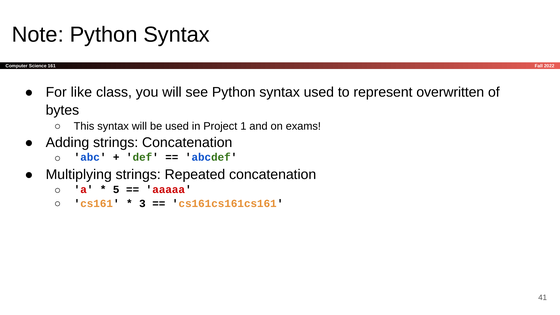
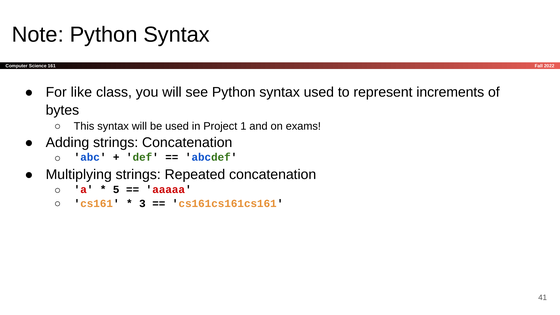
overwritten: overwritten -> increments
